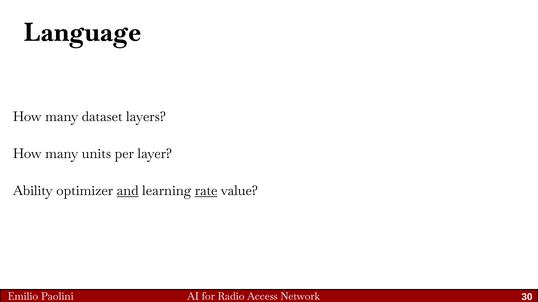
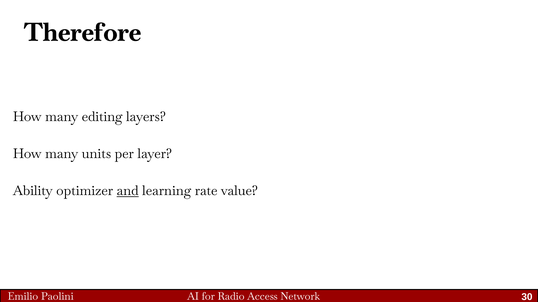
Language: Language -> Therefore
dataset: dataset -> editing
rate underline: present -> none
